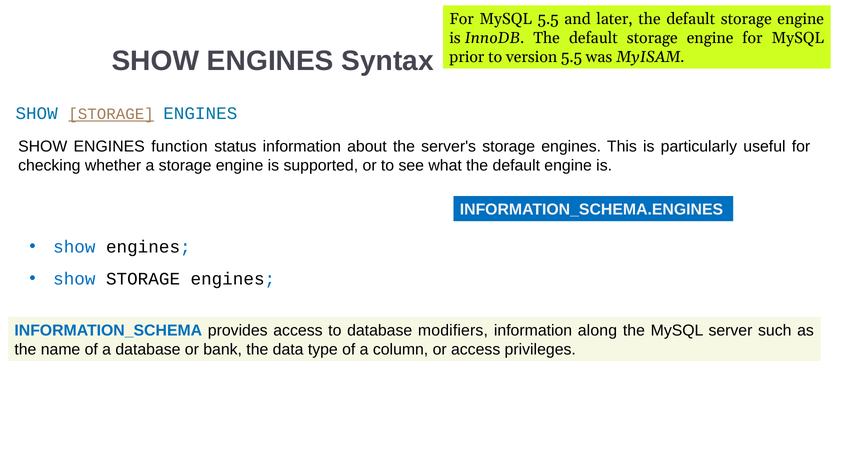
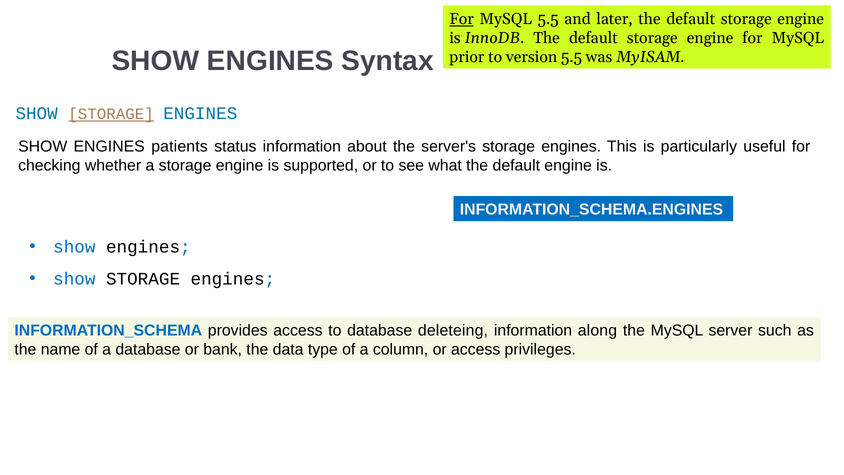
For at (462, 19) underline: none -> present
function: function -> patients
modifiers: modifiers -> deleteing
